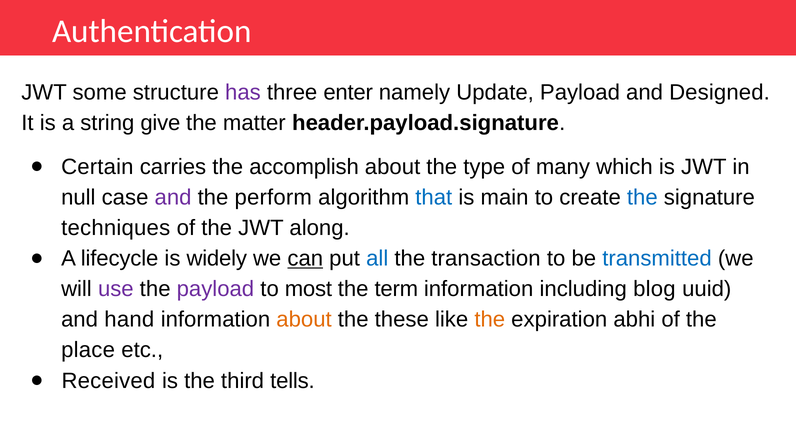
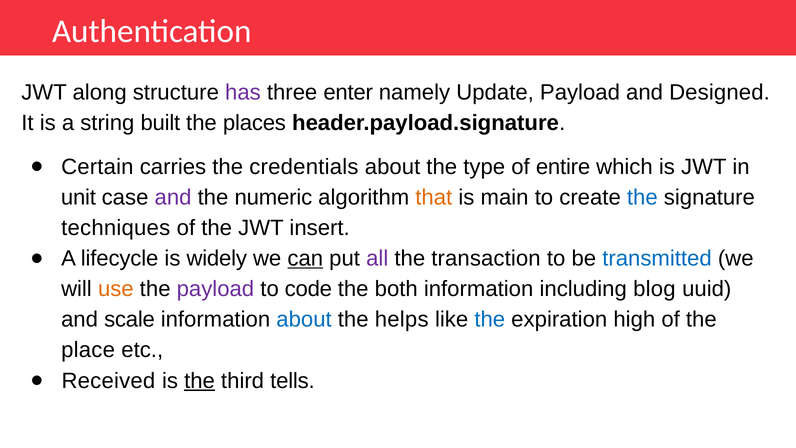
some: some -> along
give: give -> built
matter: matter -> places
accomplish: accomplish -> credentials
many: many -> entire
null: null -> unit
perform: perform -> numeric
that colour: blue -> orange
along: along -> insert
all colour: blue -> purple
use colour: purple -> orange
most: most -> code
term: term -> both
hand: hand -> scale
about at (304, 319) colour: orange -> blue
these: these -> helps
the at (490, 319) colour: orange -> blue
abhi: abhi -> high
the at (200, 381) underline: none -> present
